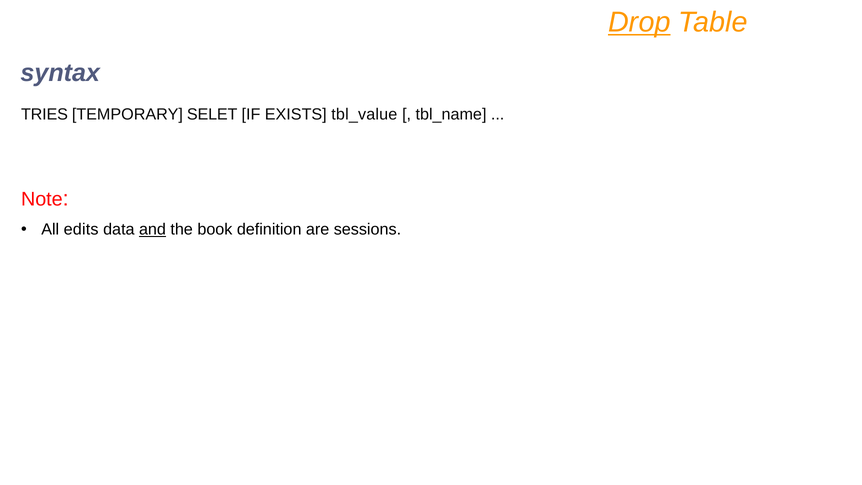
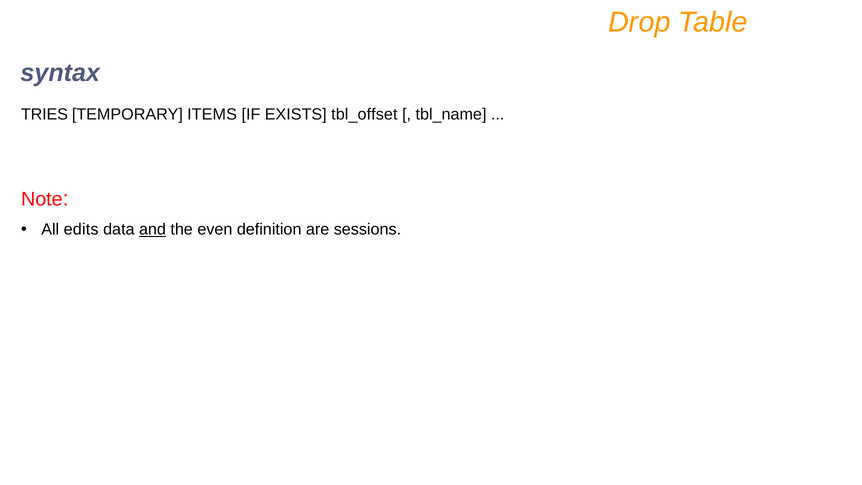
Drop underline: present -> none
SELET: SELET -> ITEMS
tbl_value: tbl_value -> tbl_offset
book: book -> even
